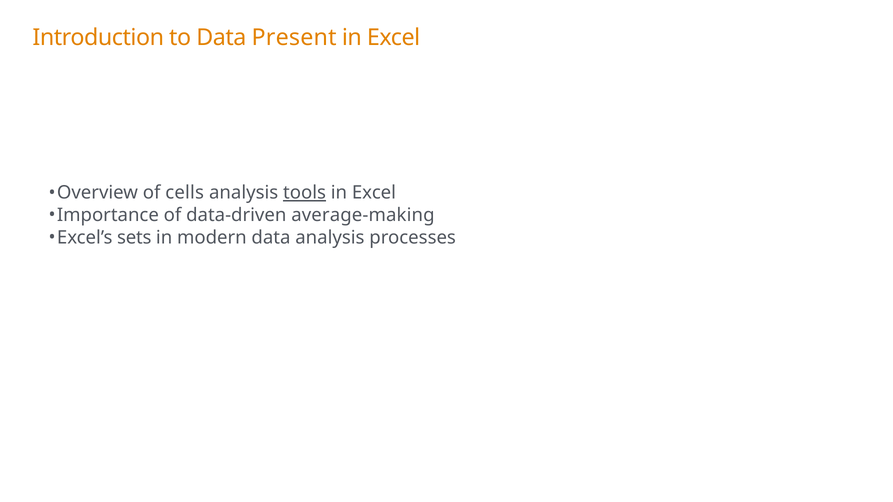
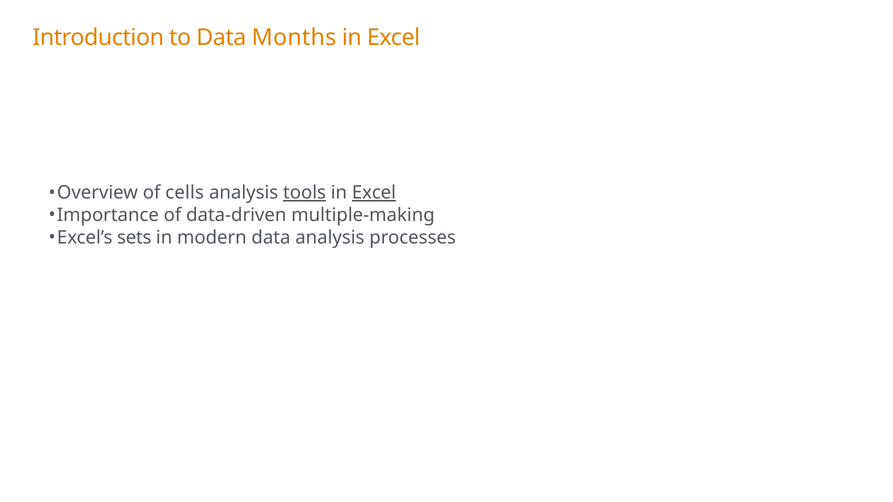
Present: Present -> Months
Excel at (374, 193) underline: none -> present
average-making: average-making -> multiple-making
